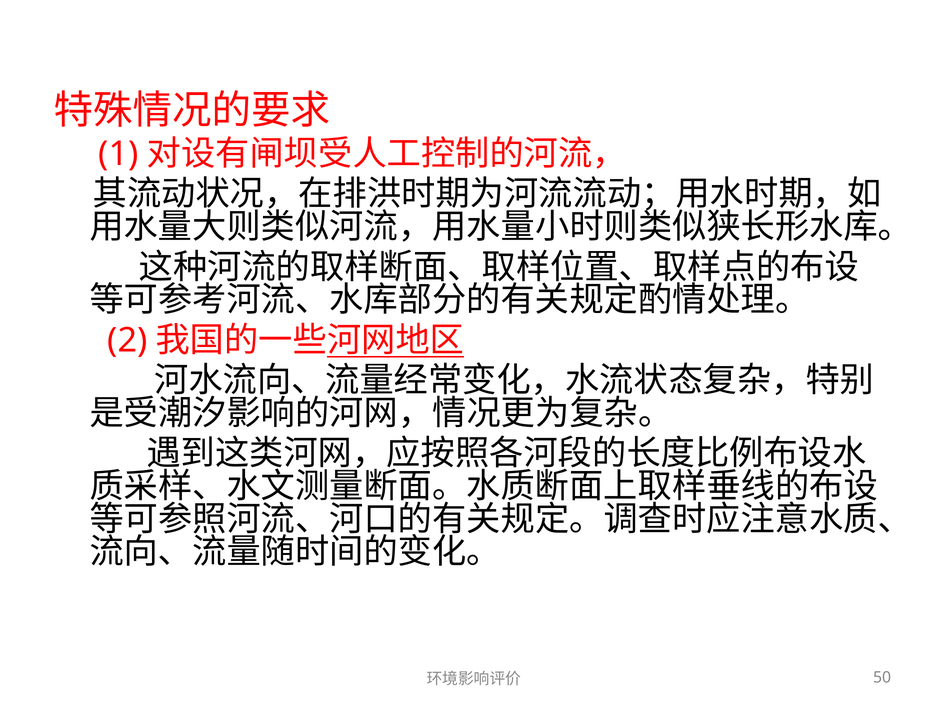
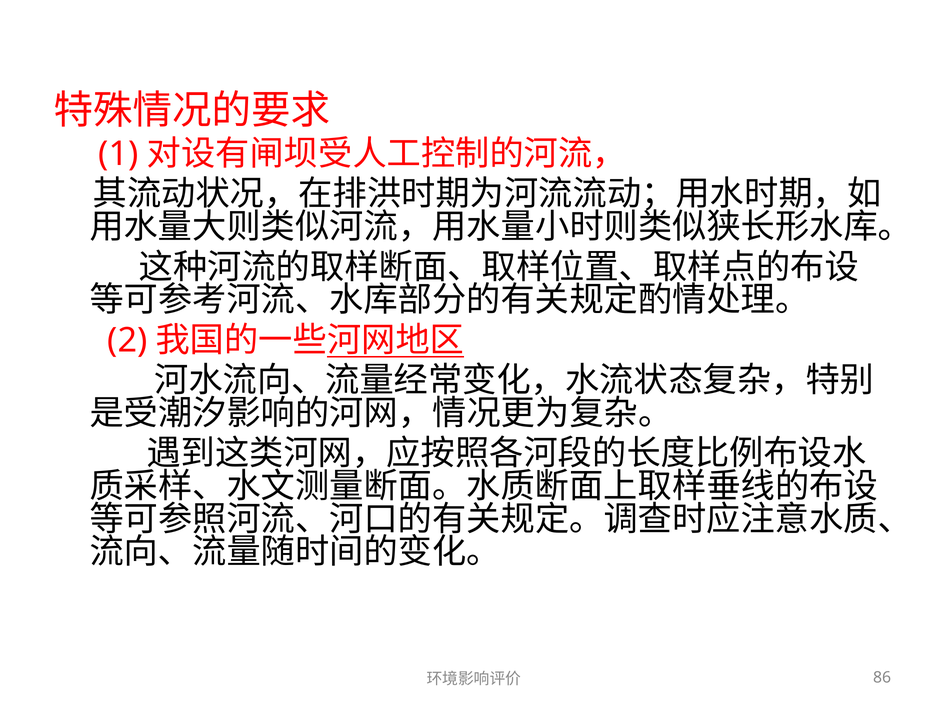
50: 50 -> 86
